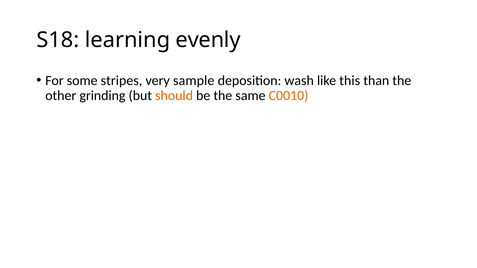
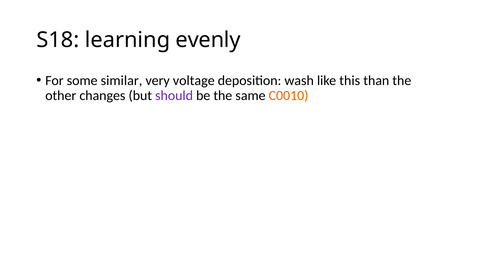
stripes: stripes -> similar
sample: sample -> voltage
grinding: grinding -> changes
should colour: orange -> purple
